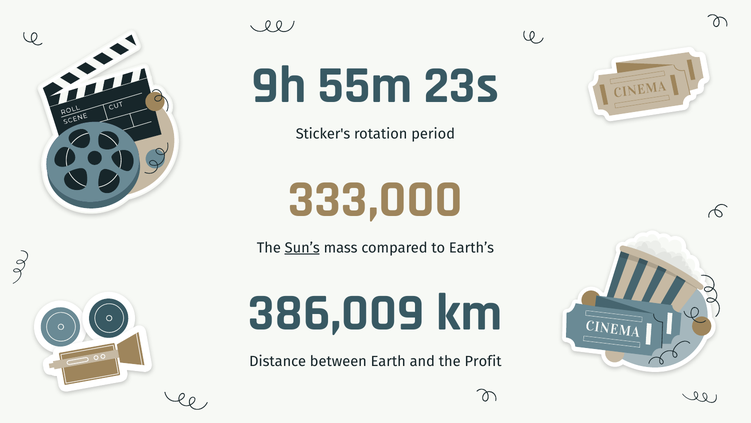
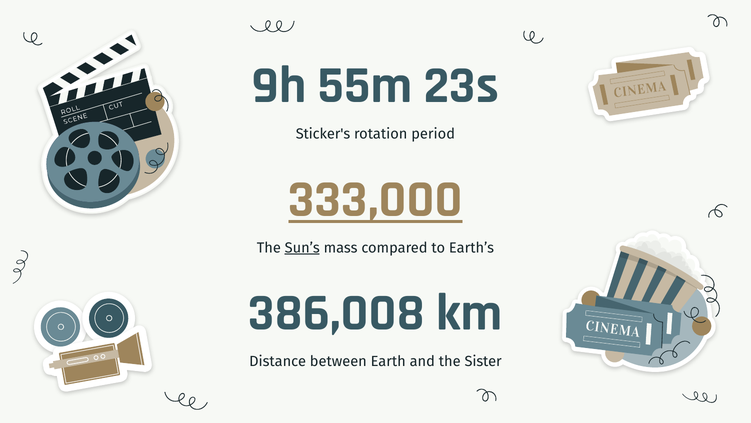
333,000 underline: none -> present
386,009: 386,009 -> 386,008
Profit: Profit -> Sister
